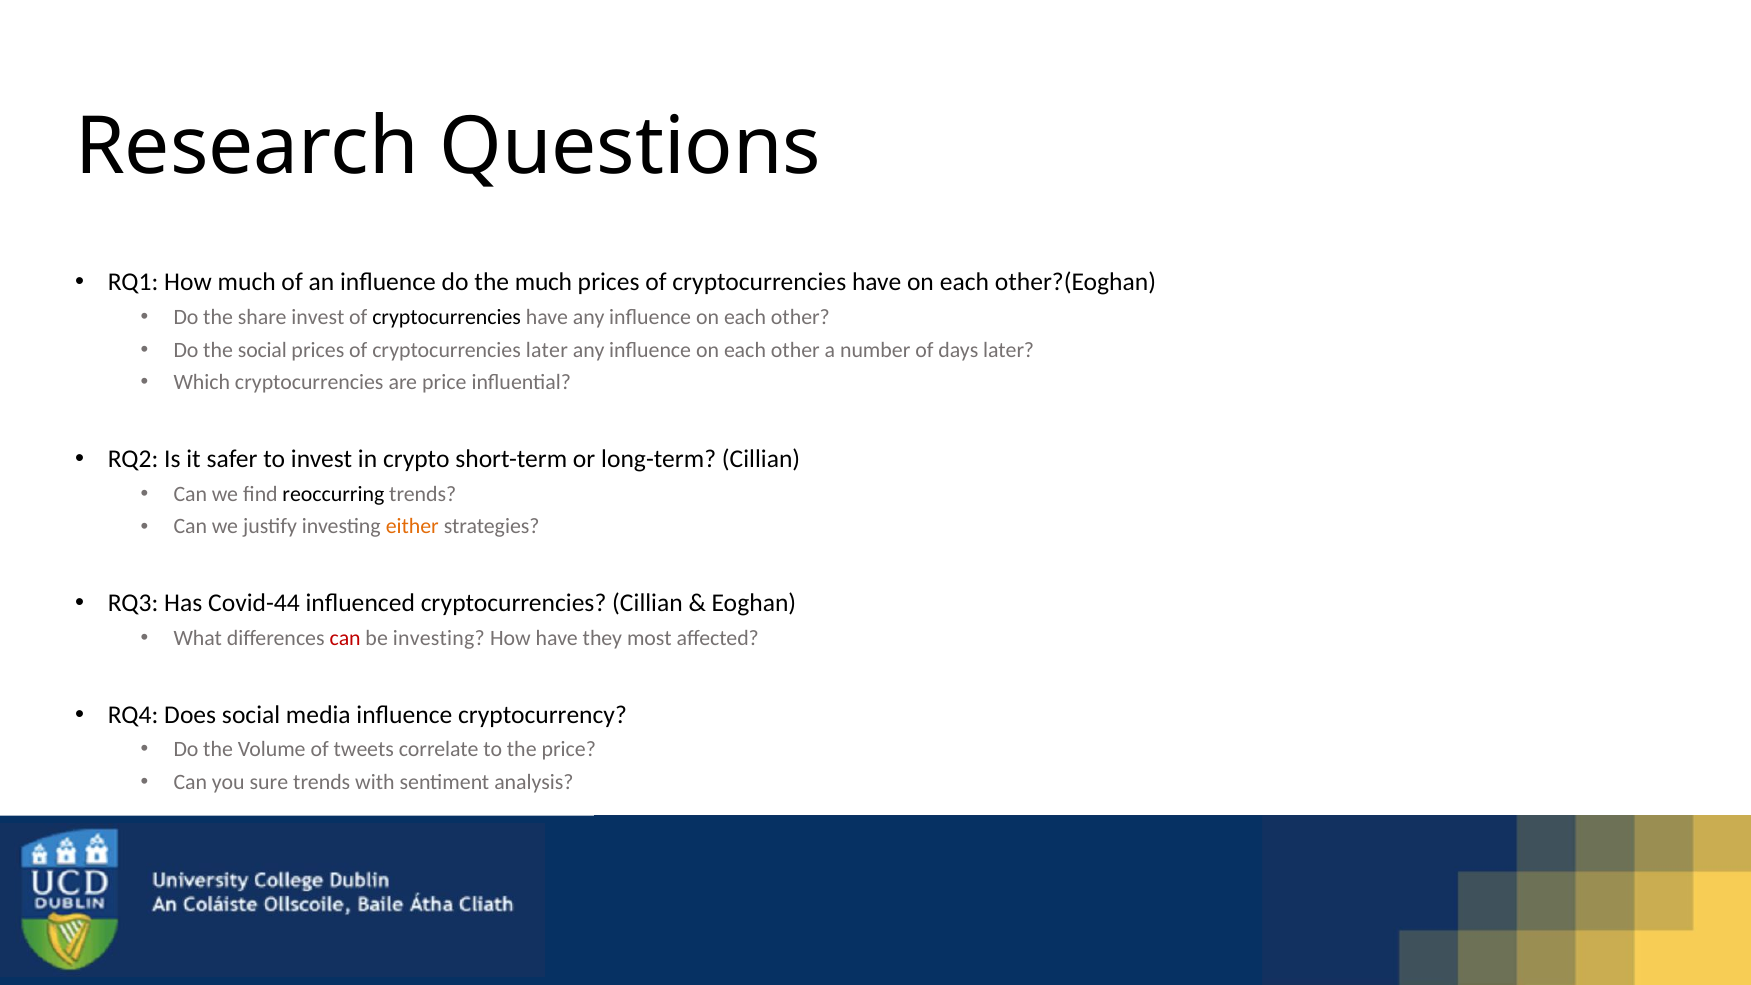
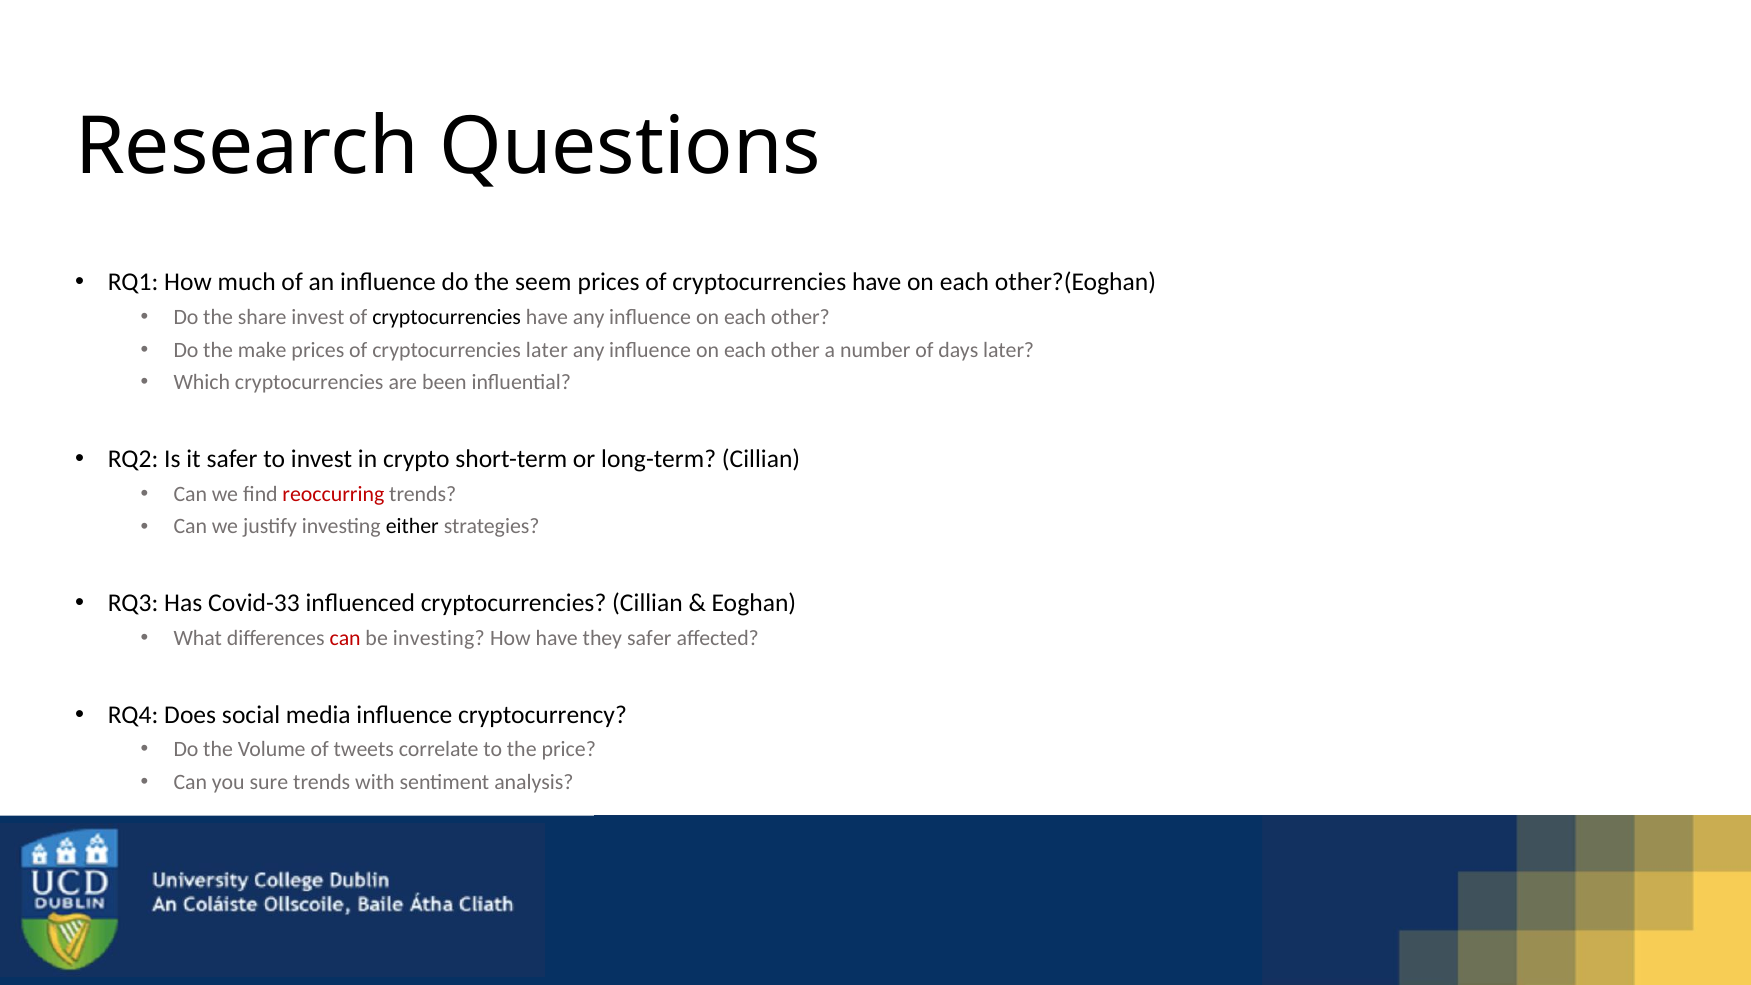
the much: much -> seem
the social: social -> make
are price: price -> been
reoccurring colour: black -> red
either colour: orange -> black
Covid-44: Covid-44 -> Covid-33
they most: most -> safer
